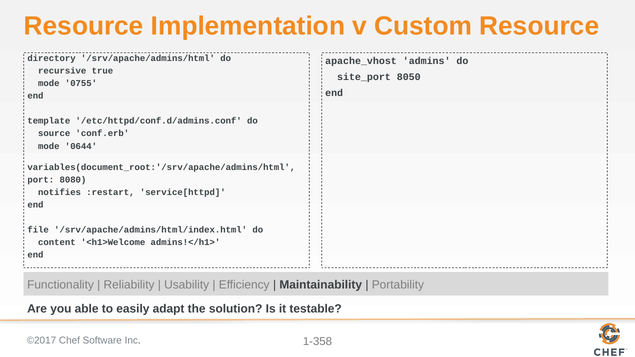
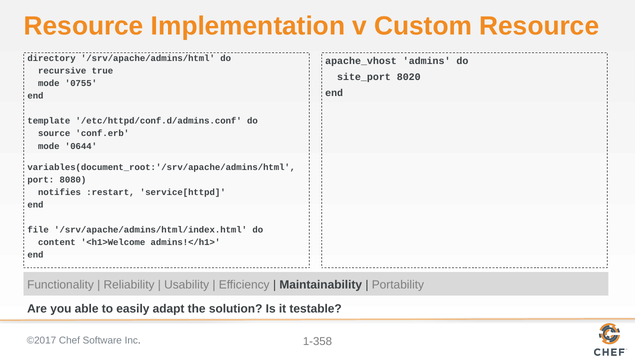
8050: 8050 -> 8020
